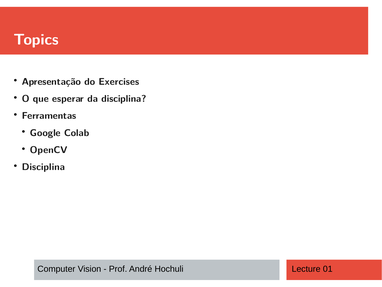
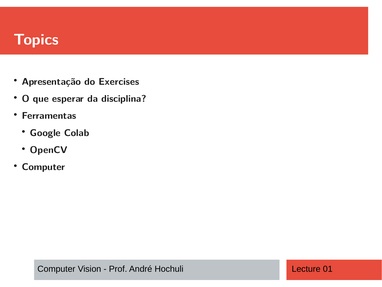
Disciplina at (43, 167): Disciplina -> Computer
